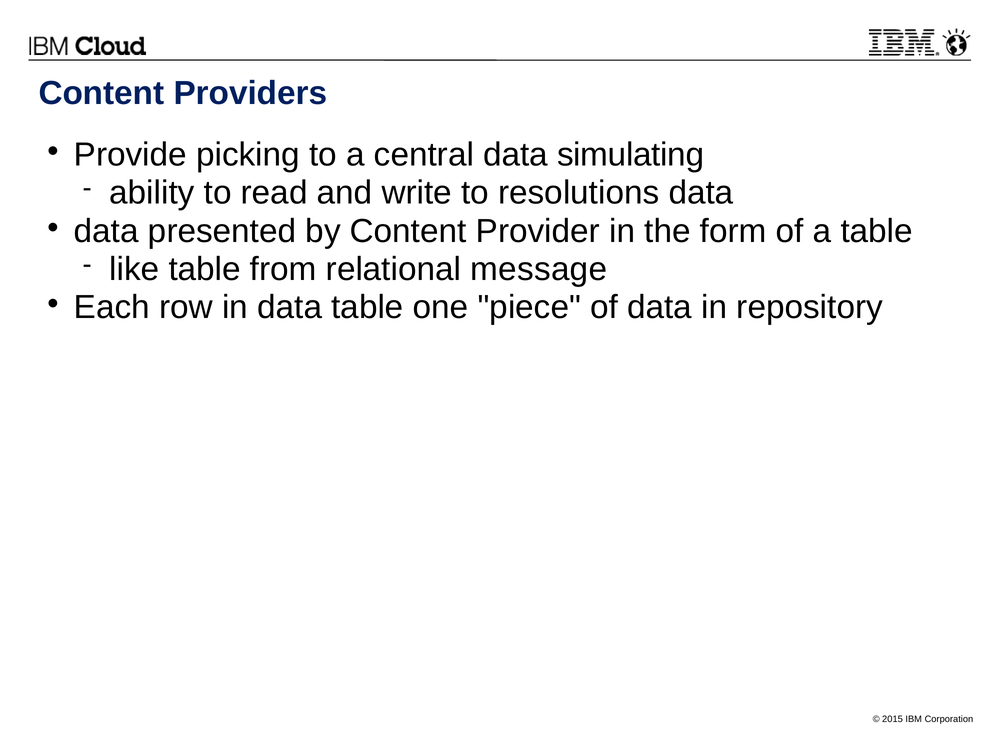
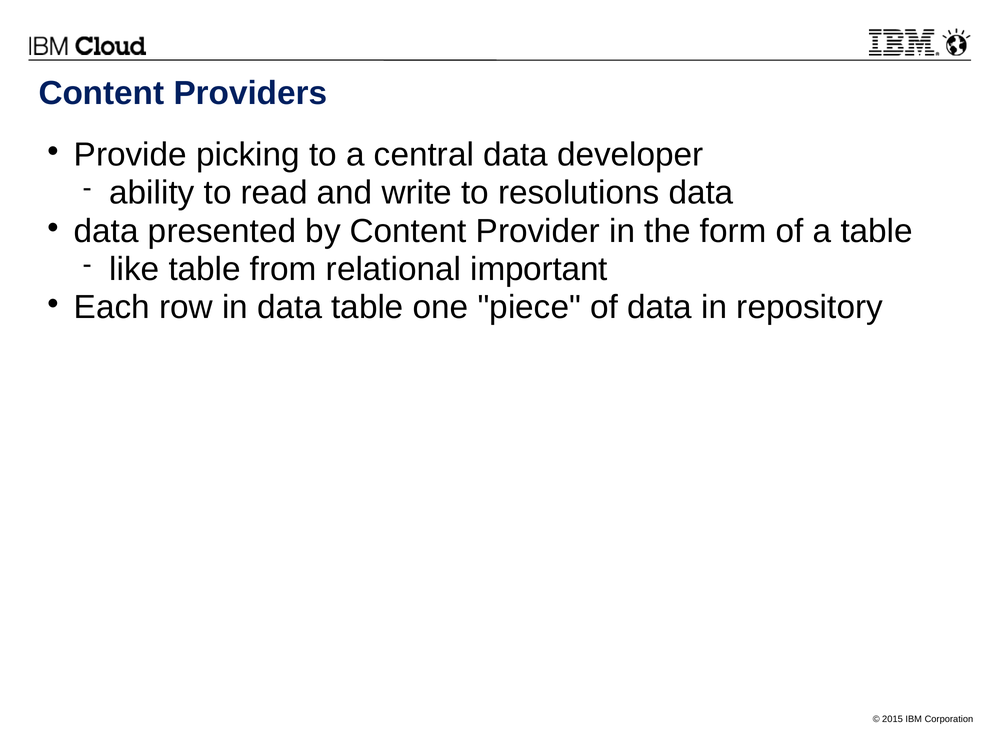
simulating: simulating -> developer
message: message -> important
